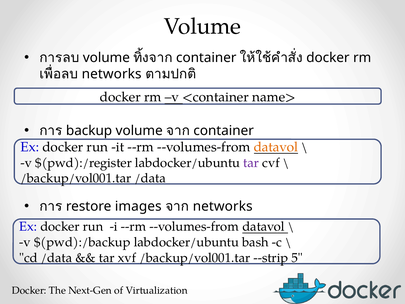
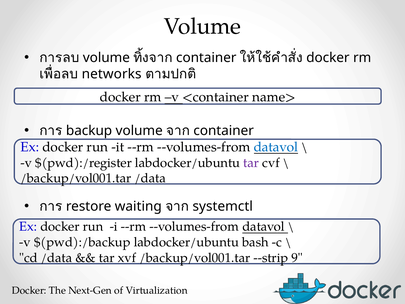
datavol at (276, 147) colour: orange -> blue
images: images -> waiting
networks at (223, 206): networks -> systemctl
5: 5 -> 9
